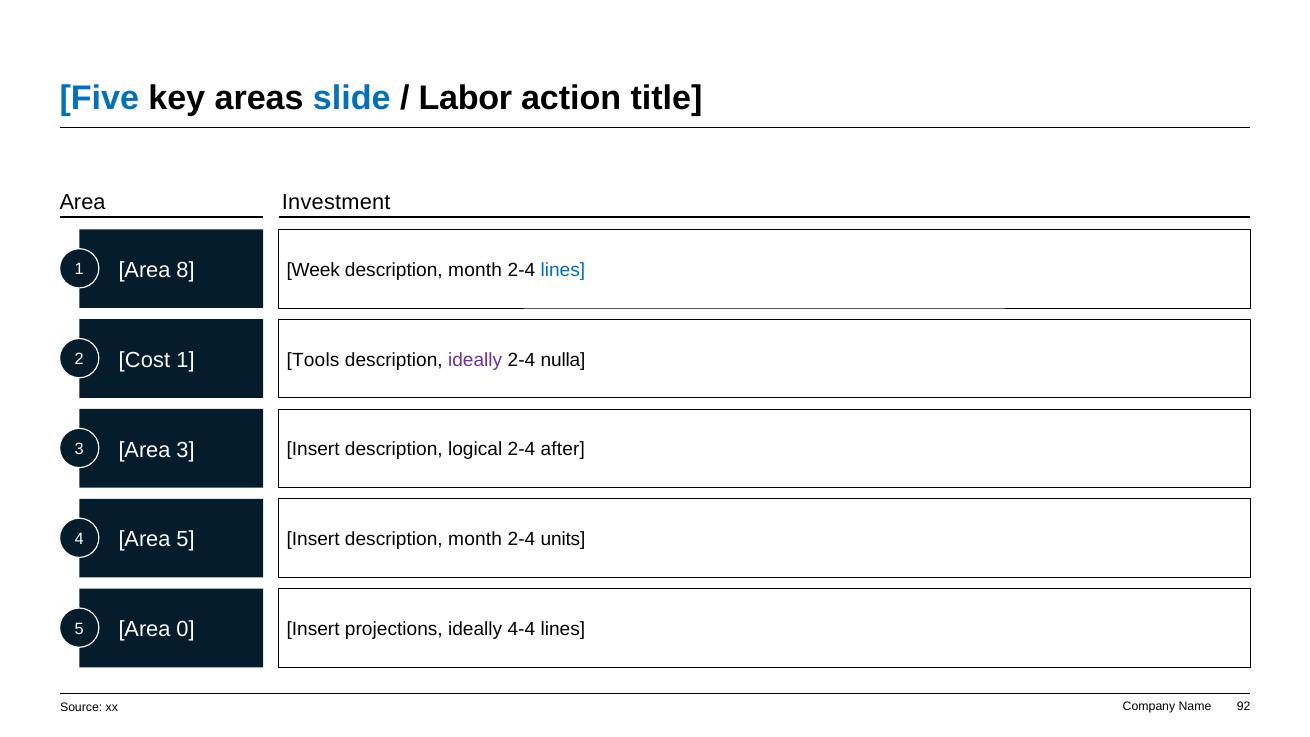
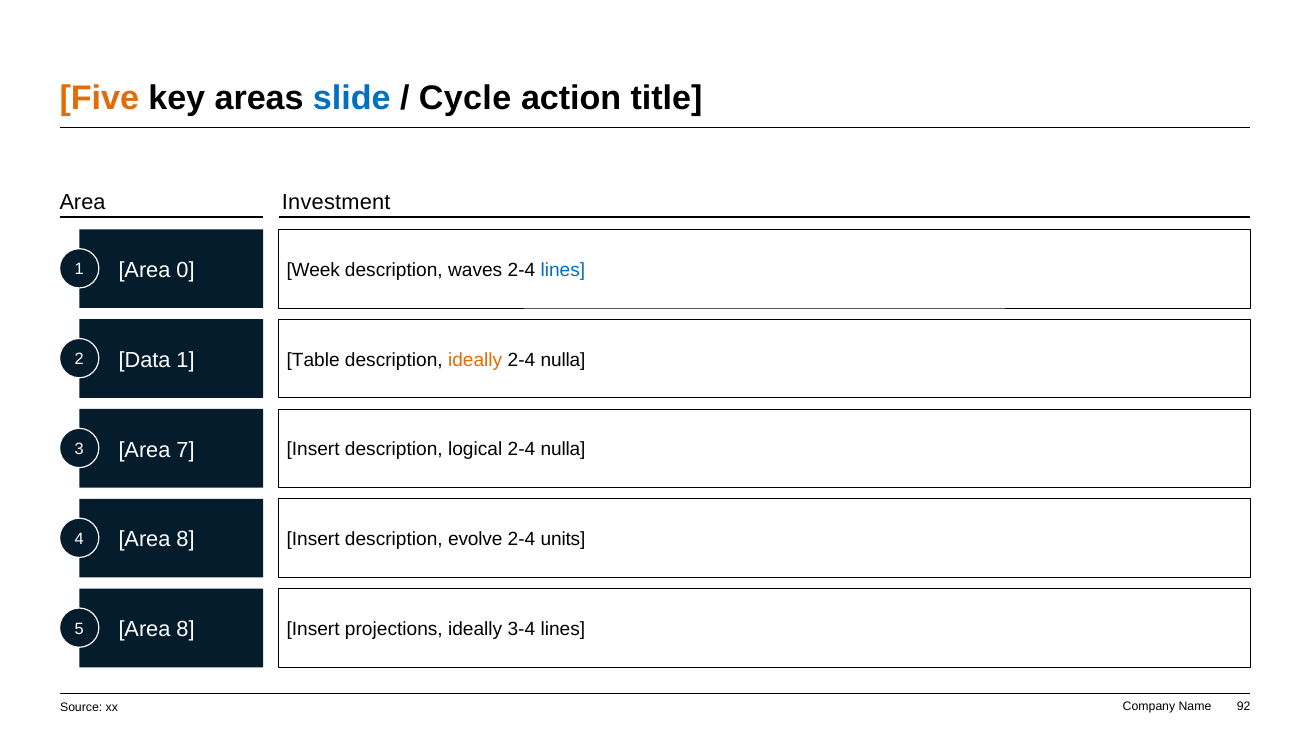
Five colour: blue -> orange
Labor: Labor -> Cycle
8: 8 -> 0
month at (475, 270): month -> waves
Cost: Cost -> Data
Tools: Tools -> Table
ideally at (475, 360) colour: purple -> orange
Area 3: 3 -> 7
after at (563, 450): after -> nulla
5 at (186, 540): 5 -> 8
Insert description month: month -> evolve
0 at (186, 629): 0 -> 8
4-4: 4-4 -> 3-4
